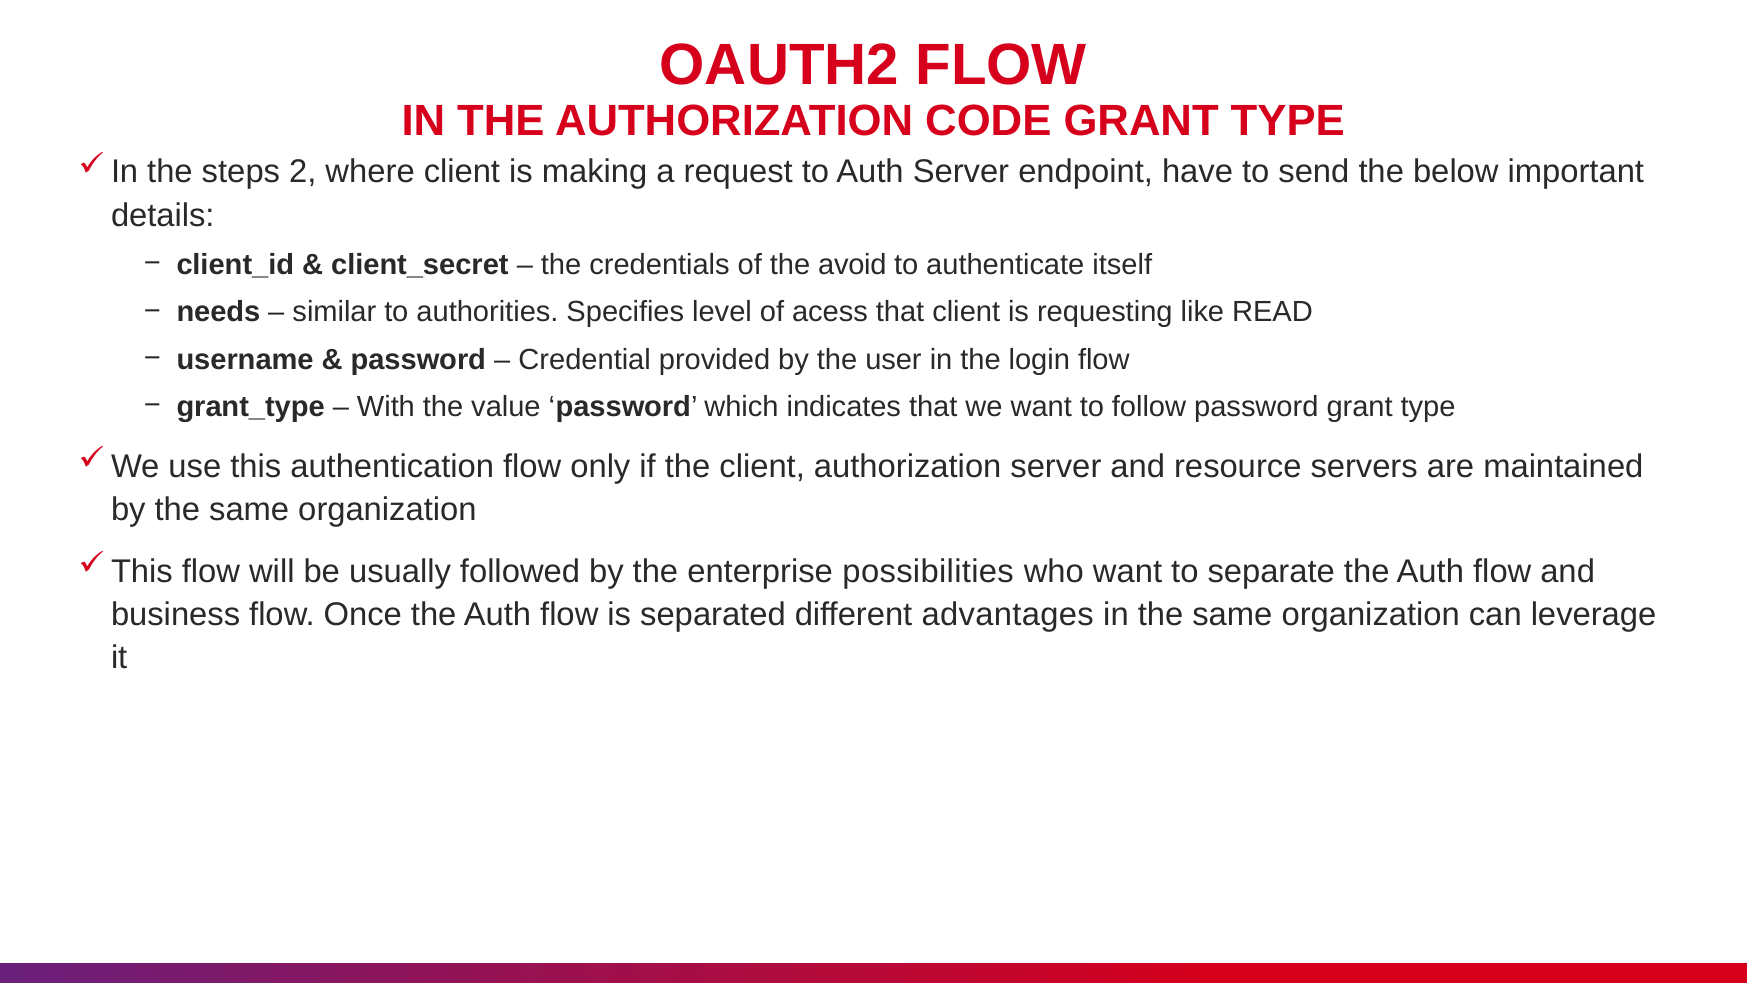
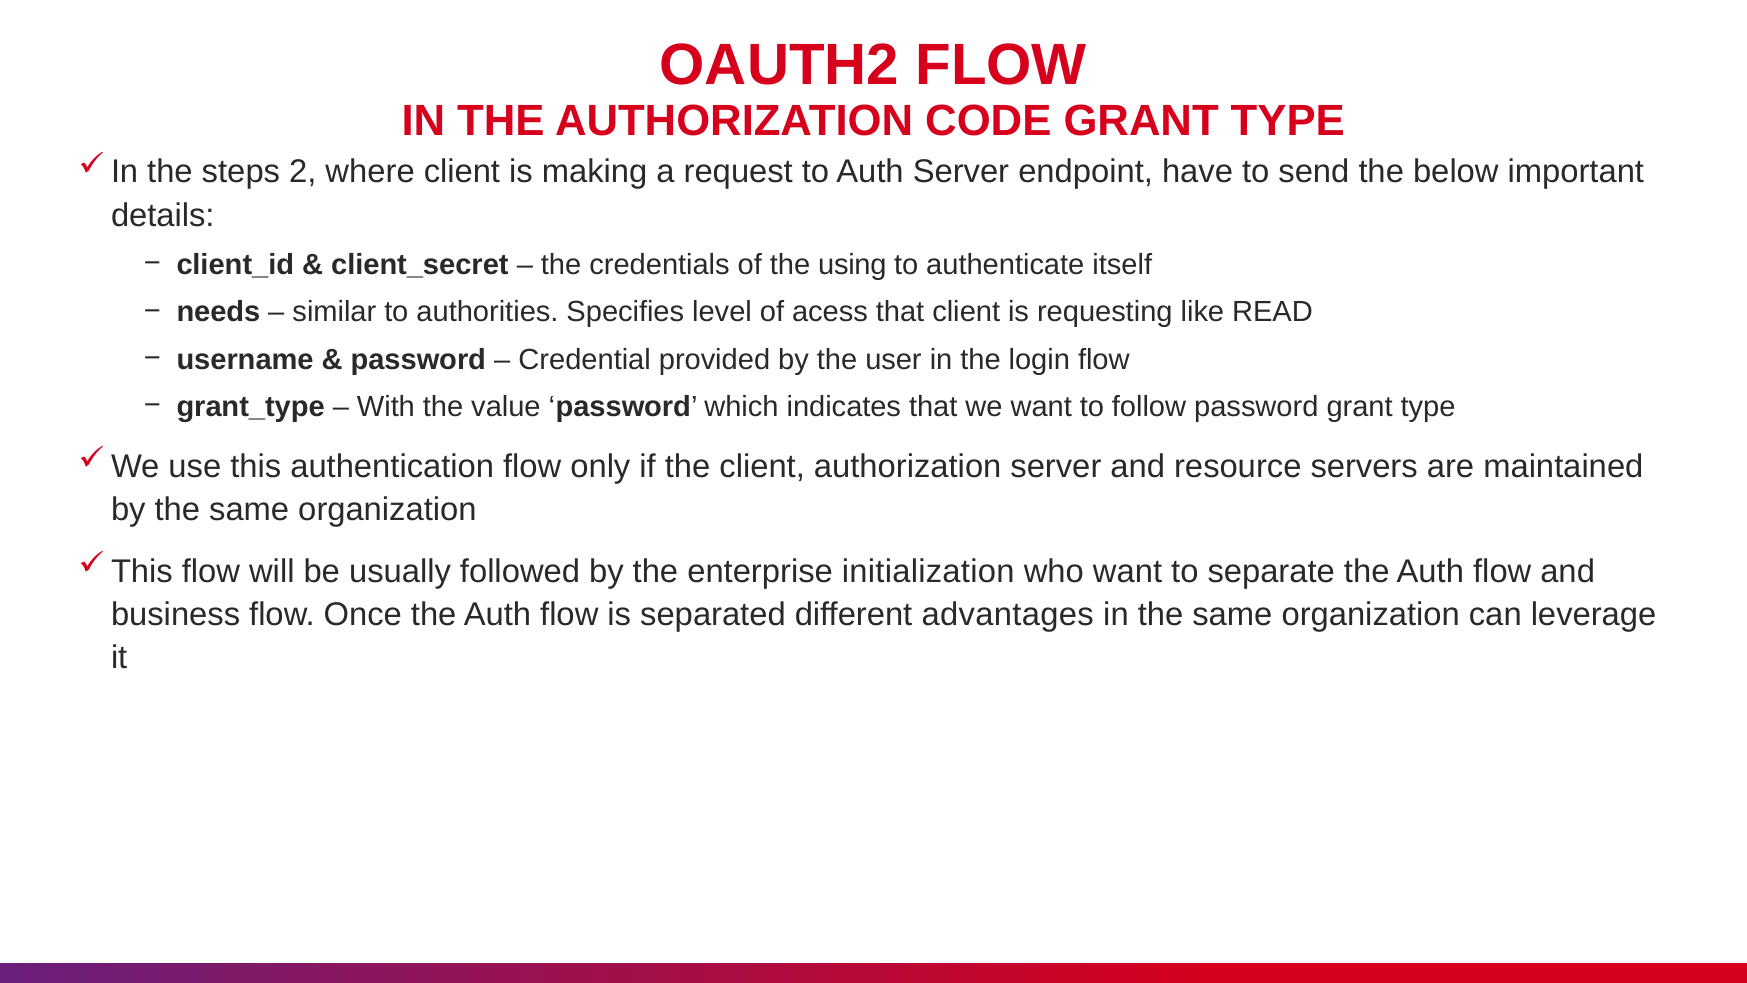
avoid: avoid -> using
possibilities: possibilities -> initialization
